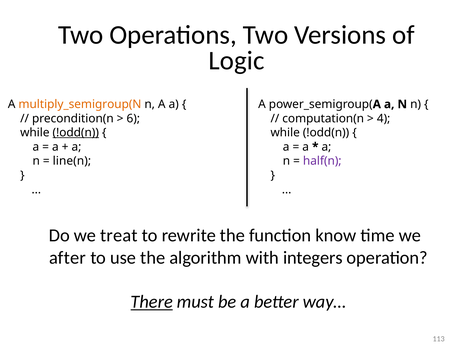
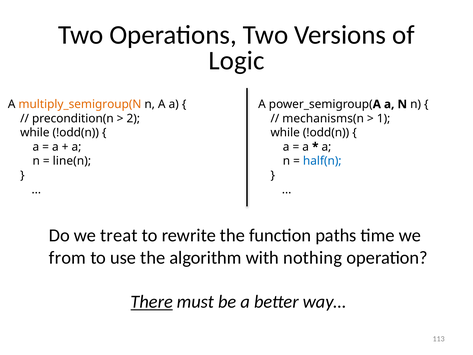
6: 6 -> 2
computation(n: computation(n -> mechanisms(n
4: 4 -> 1
!odd(n at (76, 133) underline: present -> none
half(n colour: purple -> blue
know: know -> paths
after: after -> from
integers: integers -> nothing
